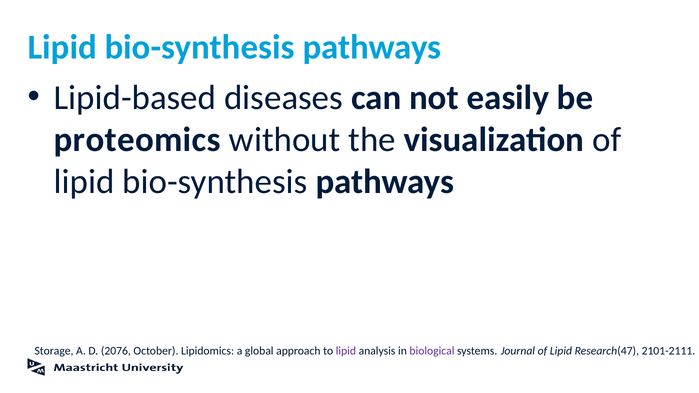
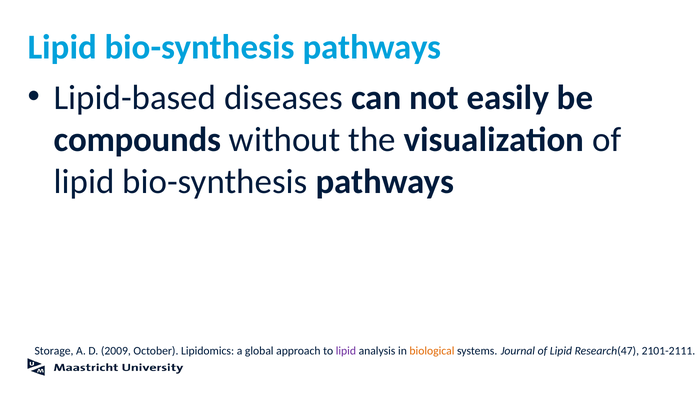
proteomics: proteomics -> compounds
2076: 2076 -> 2009
biological colour: purple -> orange
